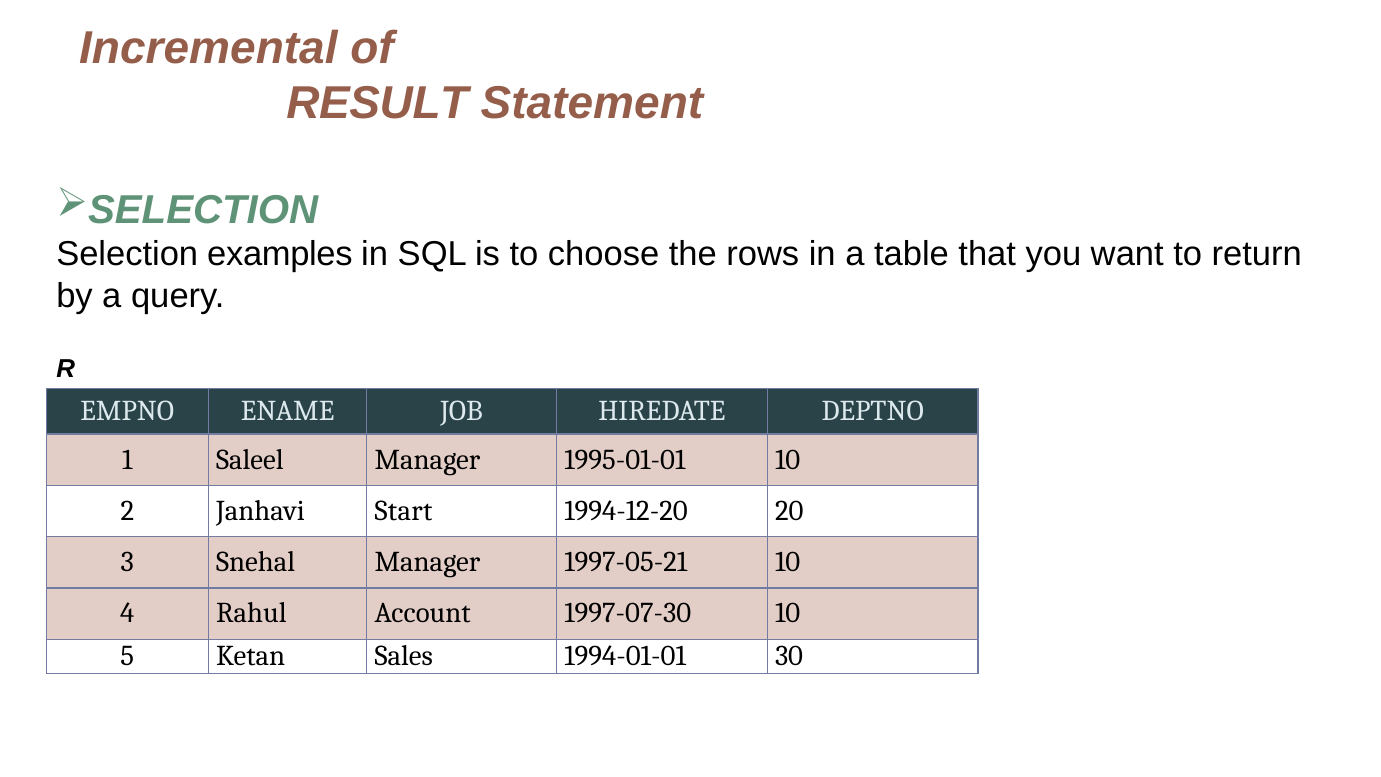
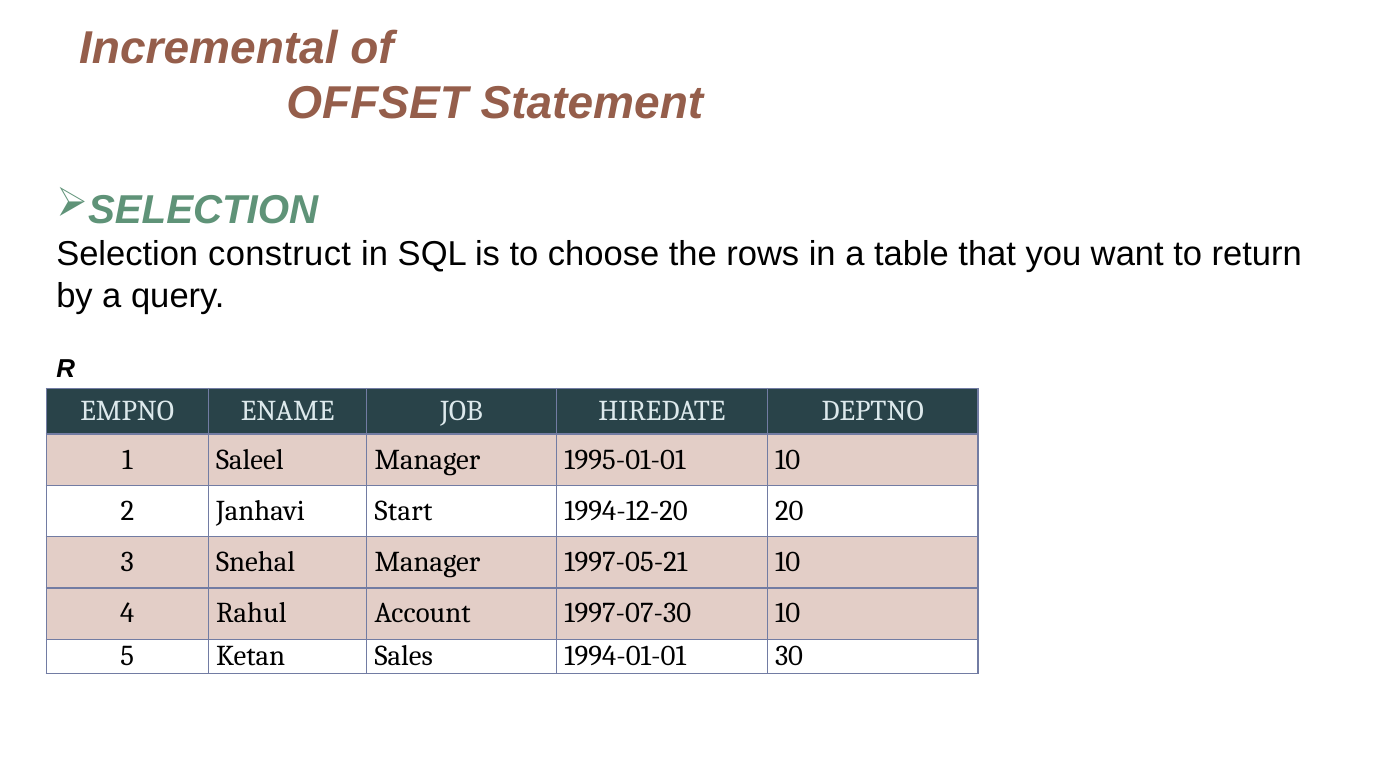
RESULT: RESULT -> OFFSET
examples: examples -> construct
